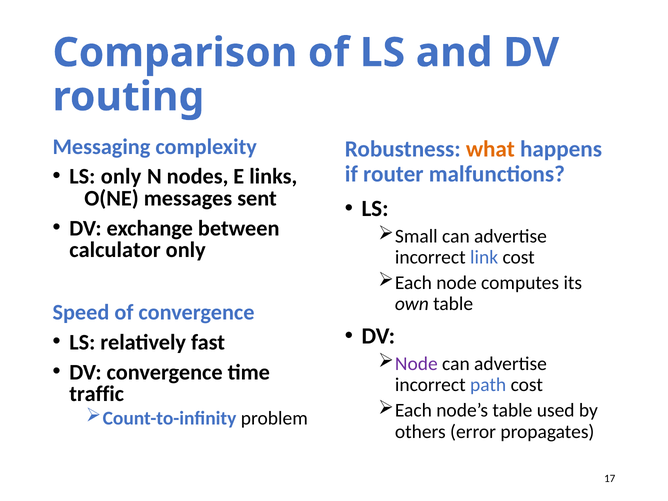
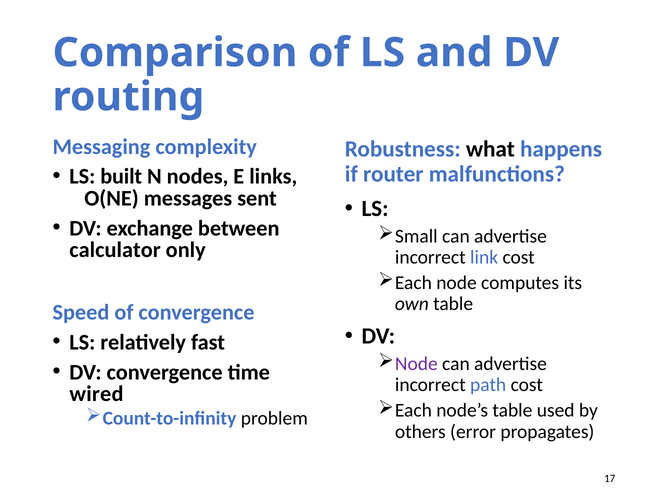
what colour: orange -> black
LS only: only -> built
traffic: traffic -> wired
